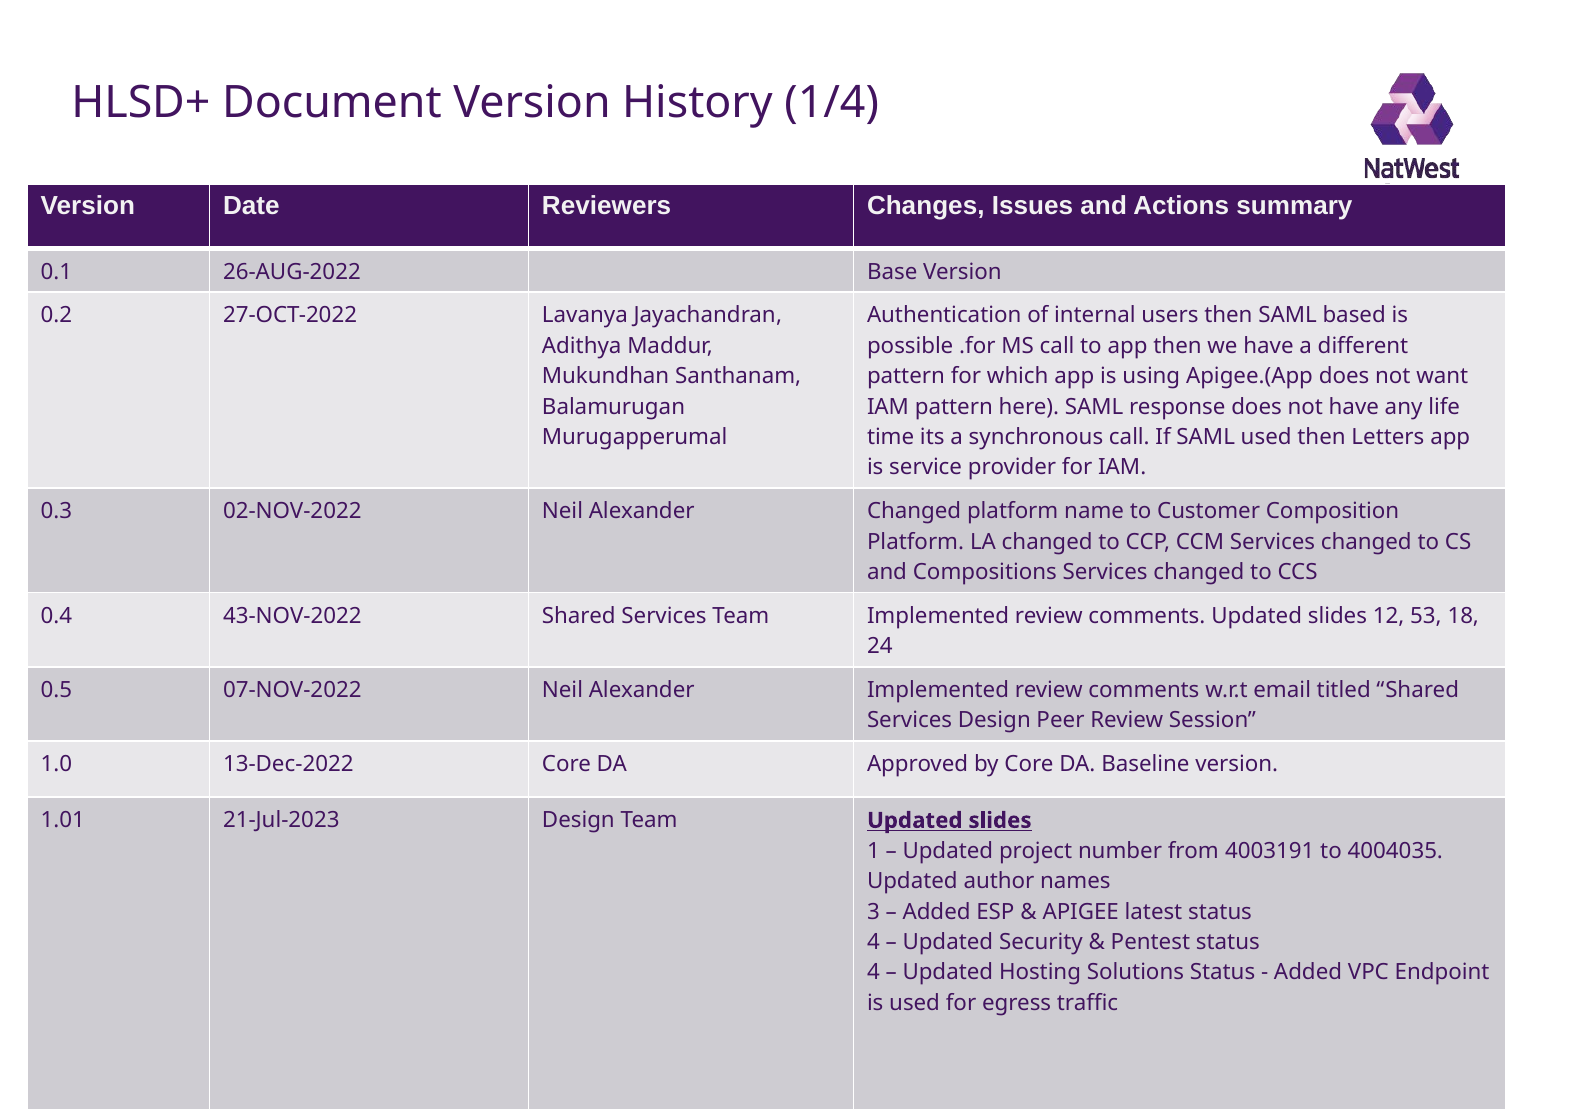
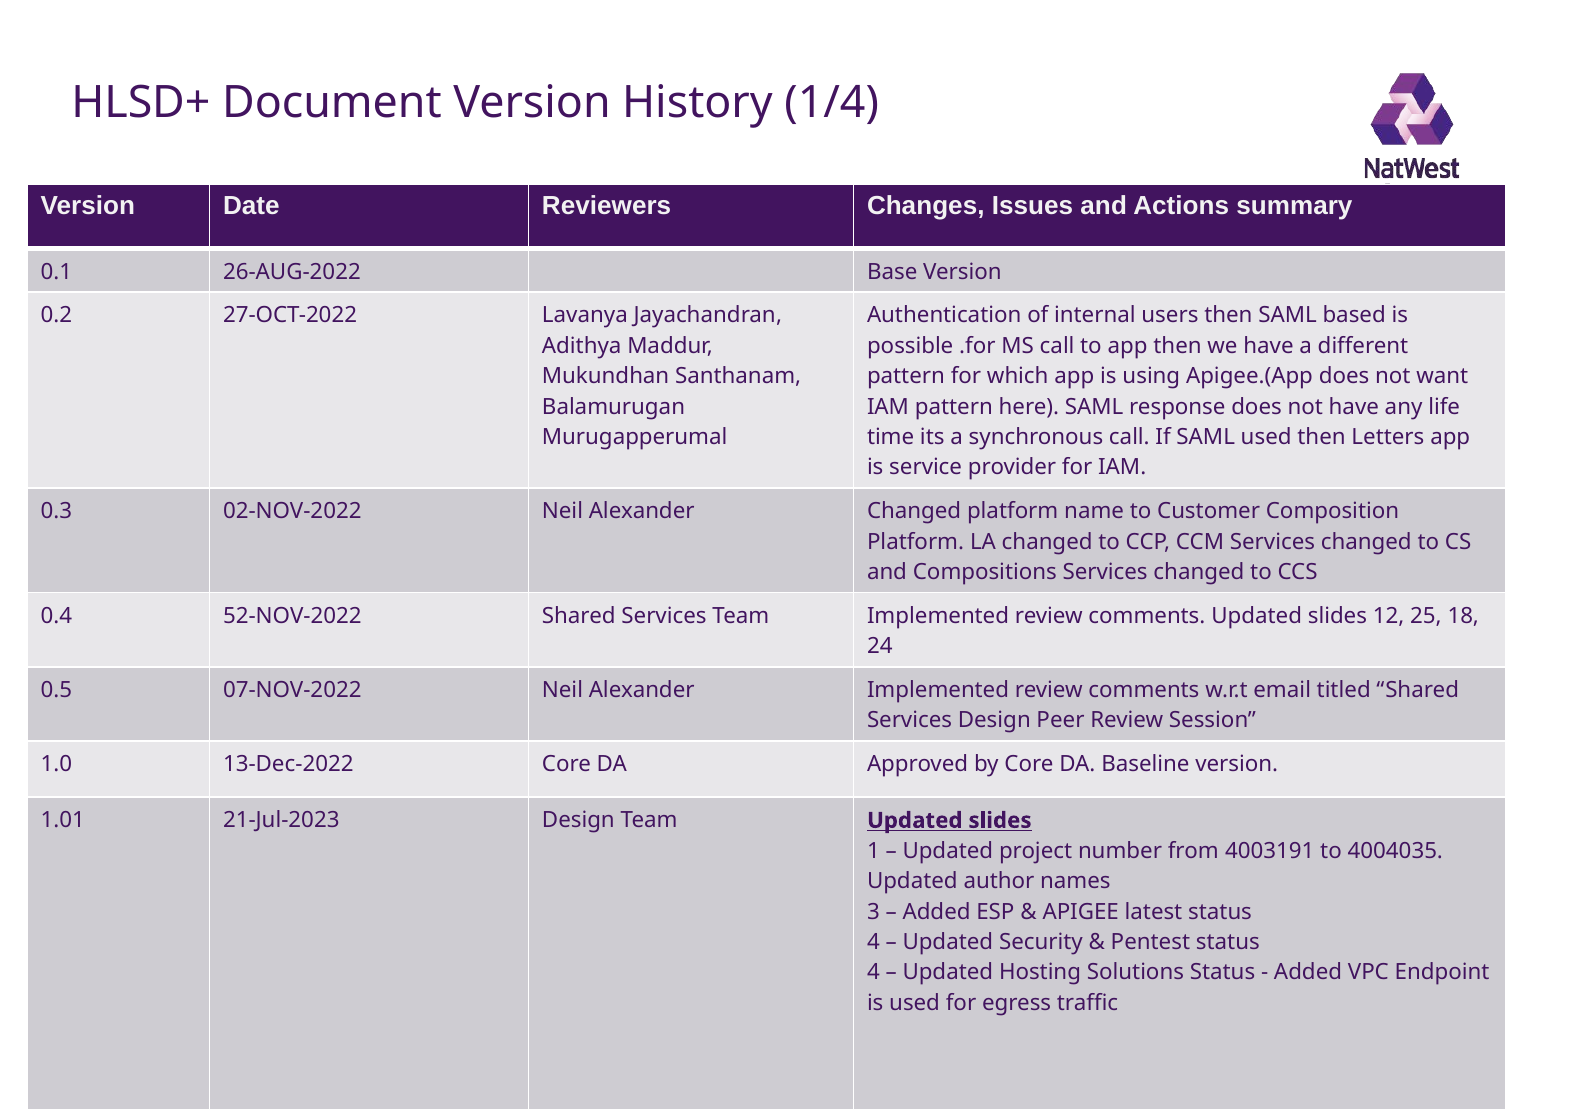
43-NOV-2022: 43-NOV-2022 -> 52-NOV-2022
53: 53 -> 25
